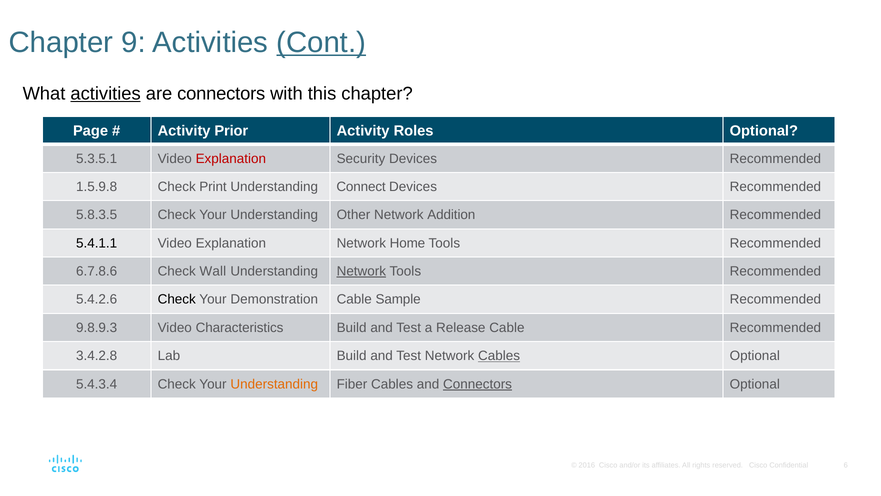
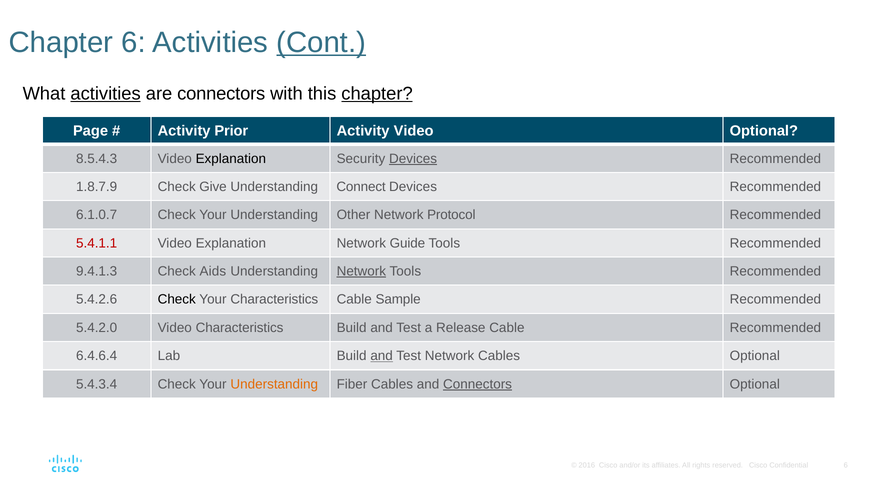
Chapter 9: 9 -> 6
chapter at (377, 94) underline: none -> present
Activity Roles: Roles -> Video
5.3.5.1: 5.3.5.1 -> 8.5.4.3
Explanation at (231, 158) colour: red -> black
Devices at (413, 158) underline: none -> present
1.5.9.8: 1.5.9.8 -> 1.8.7.9
Print: Print -> Give
5.8.3.5: 5.8.3.5 -> 6.1.0.7
Addition: Addition -> Protocol
5.4.1.1 colour: black -> red
Home: Home -> Guide
6.7.8.6: 6.7.8.6 -> 9.4.1.3
Wall: Wall -> Aids
Your Demonstration: Demonstration -> Characteristics
9.8.9.3: 9.8.9.3 -> 5.4.2.0
3.4.2.8: 3.4.2.8 -> 6.4.6.4
and at (382, 356) underline: none -> present
Cables at (499, 356) underline: present -> none
